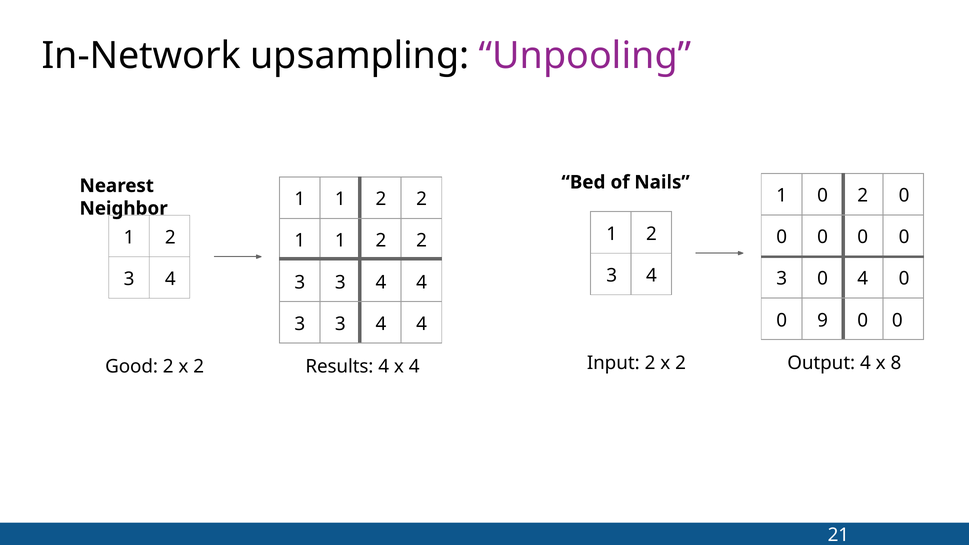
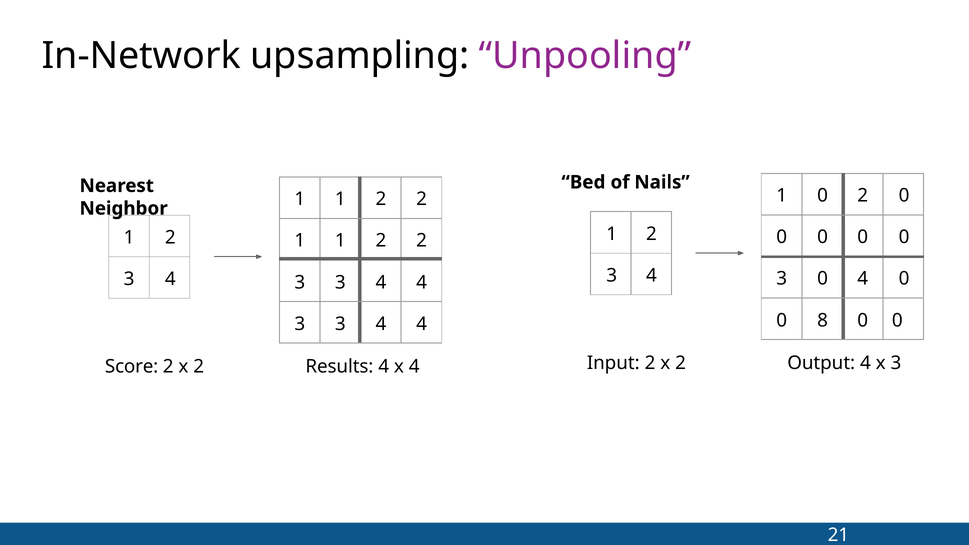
9: 9 -> 8
x 8: 8 -> 3
Good: Good -> Score
